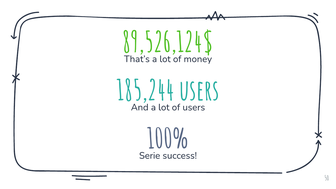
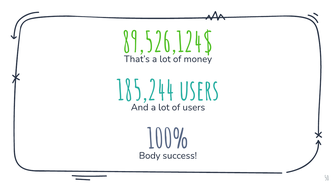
Serie: Serie -> Body
